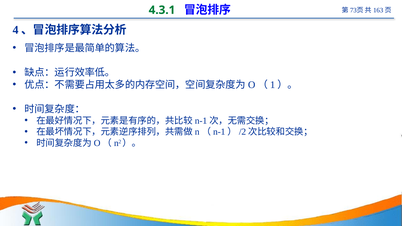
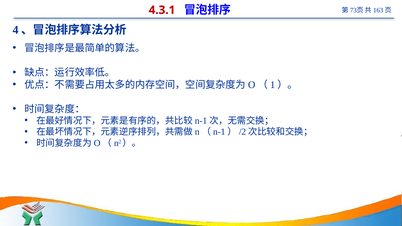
4.3.1 colour: green -> red
